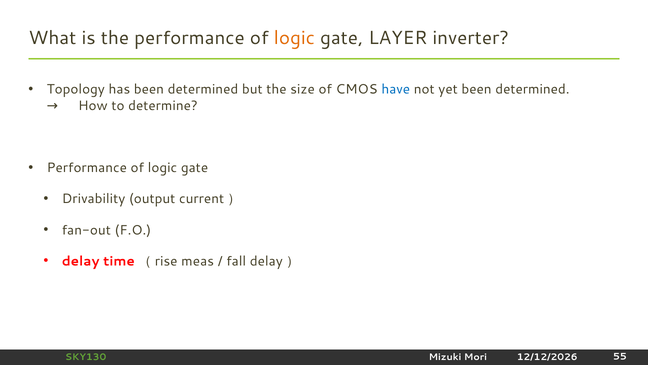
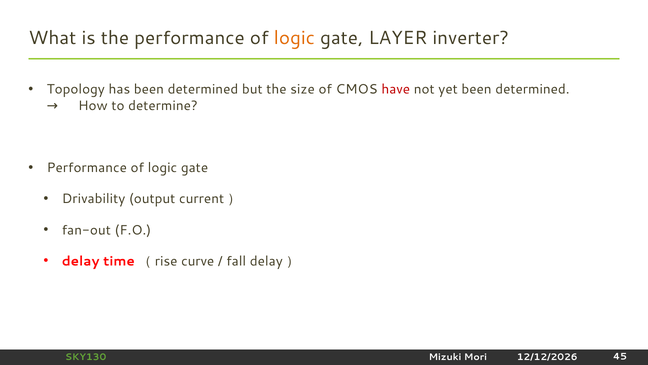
have colour: blue -> red
meas: meas -> curve
55: 55 -> 45
